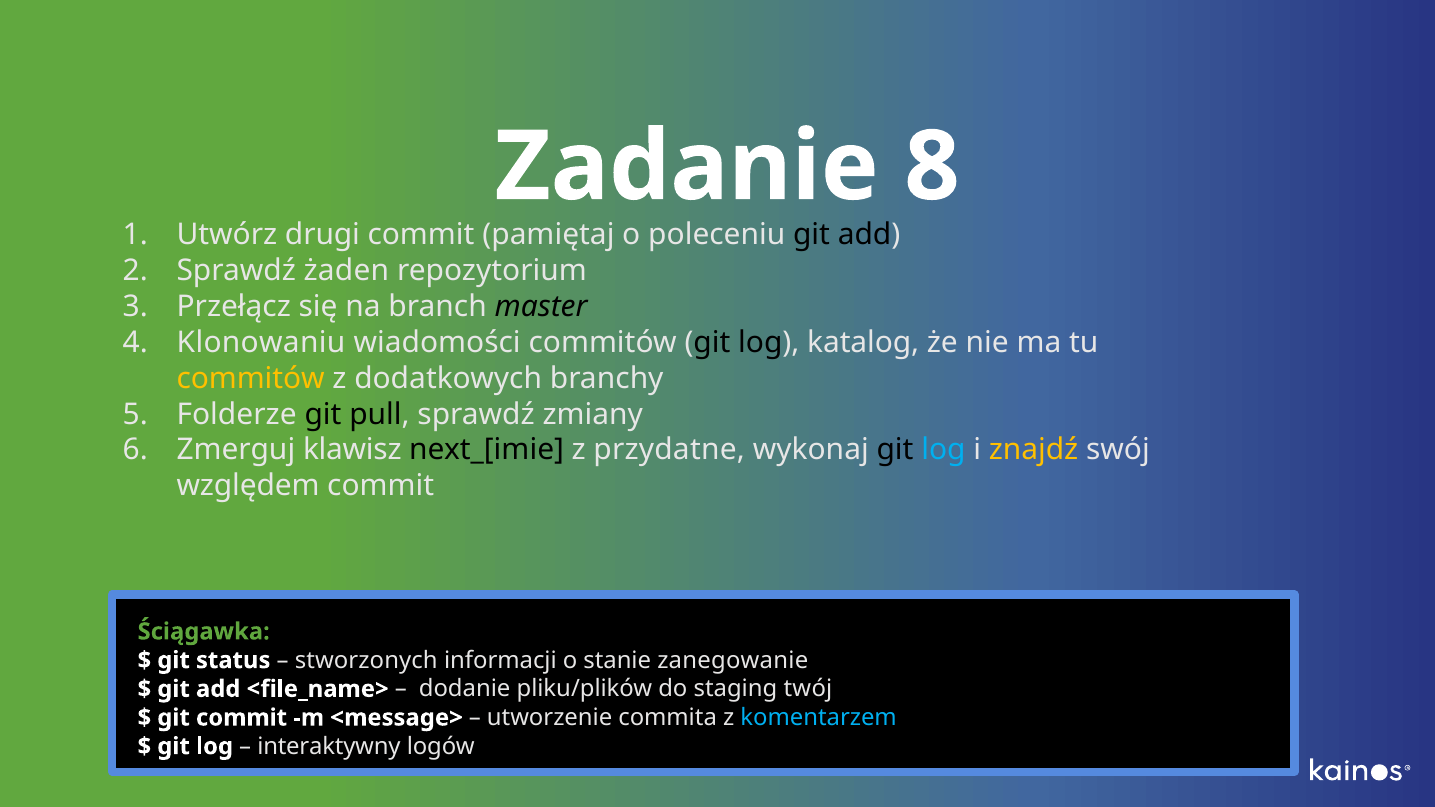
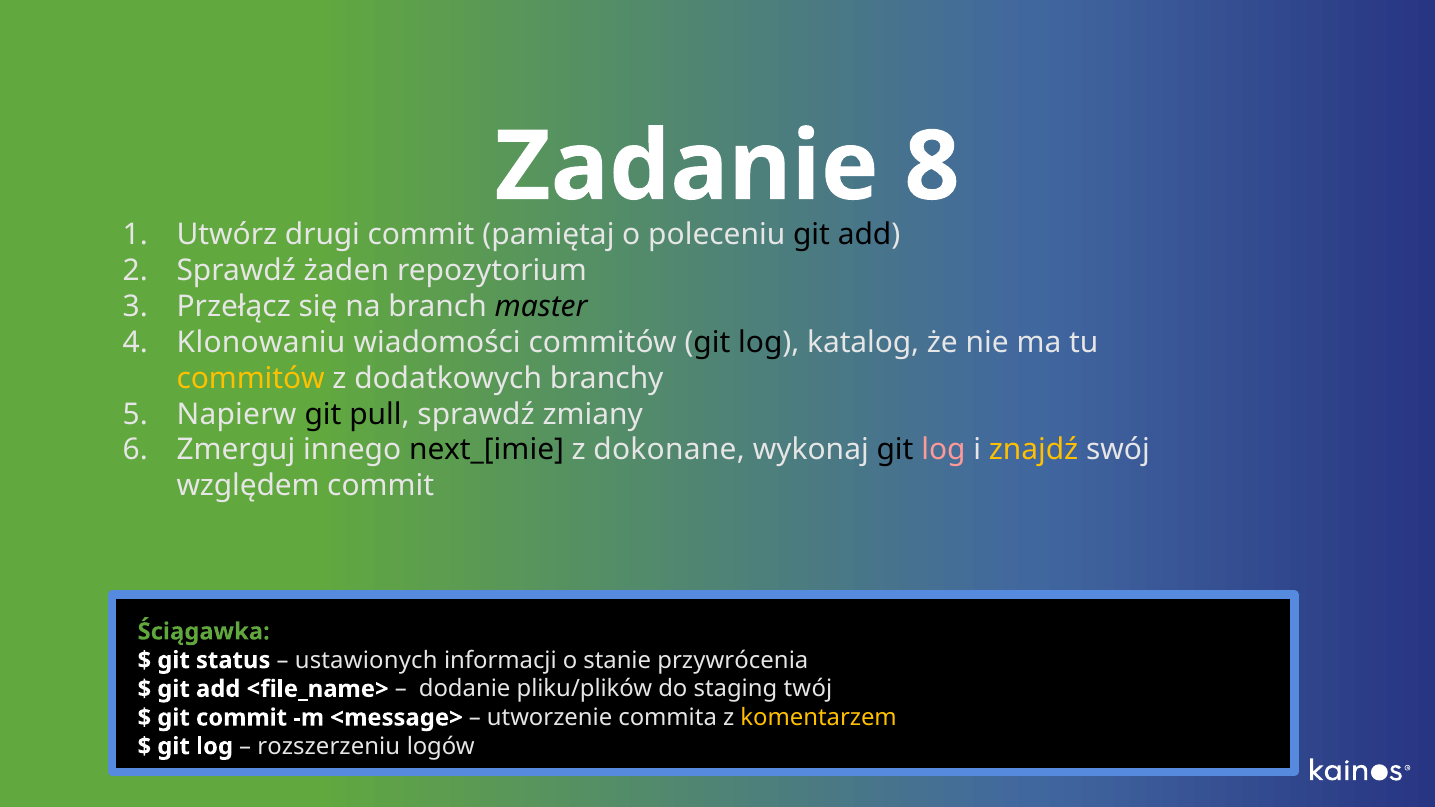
Folderze: Folderze -> Napierw
klawisz: klawisz -> innego
przydatne: przydatne -> dokonane
log at (943, 450) colour: light blue -> pink
stworzonych: stworzonych -> ustawionych
zanegowanie: zanegowanie -> przywrócenia
komentarzem colour: light blue -> yellow
interaktywny: interaktywny -> rozszerzeniu
